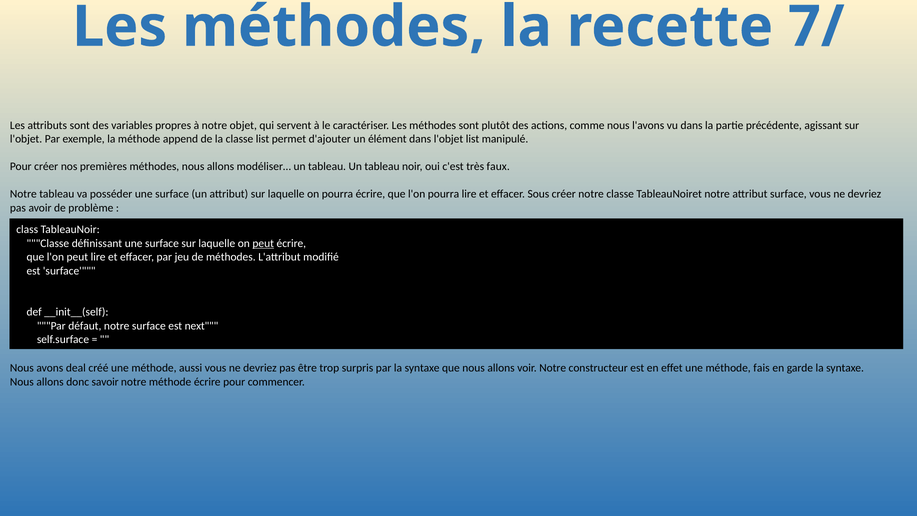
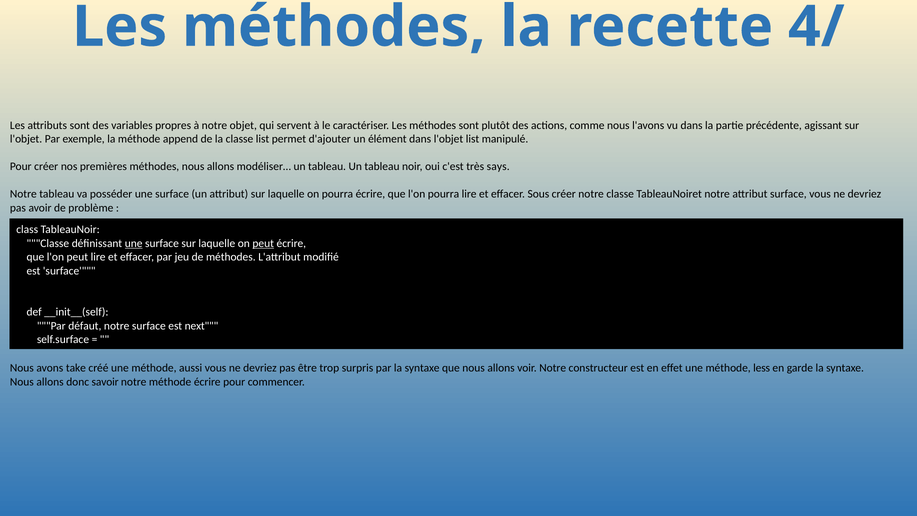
7/: 7/ -> 4/
faux: faux -> says
une at (134, 243) underline: none -> present
deal: deal -> take
fais: fais -> less
